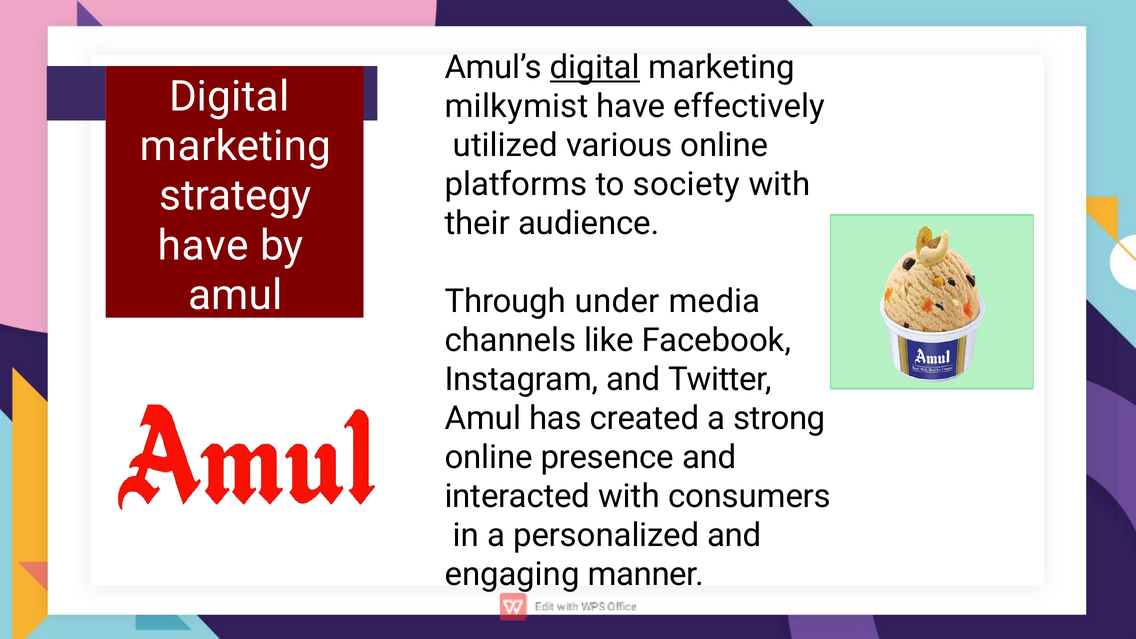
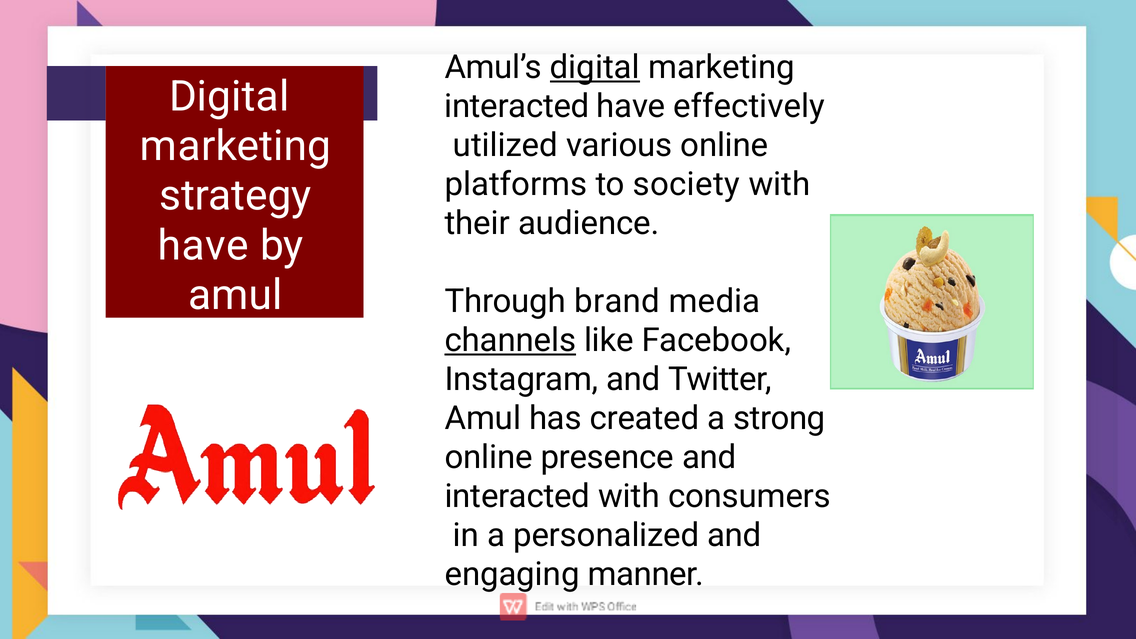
milkymist at (517, 106): milkymist -> interacted
under: under -> brand
channels underline: none -> present
